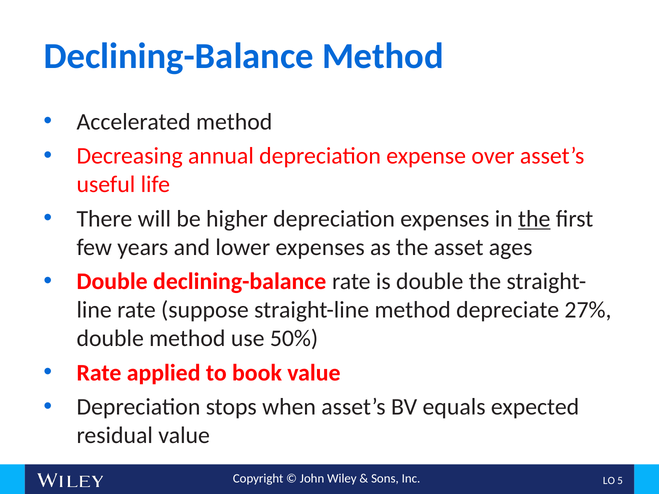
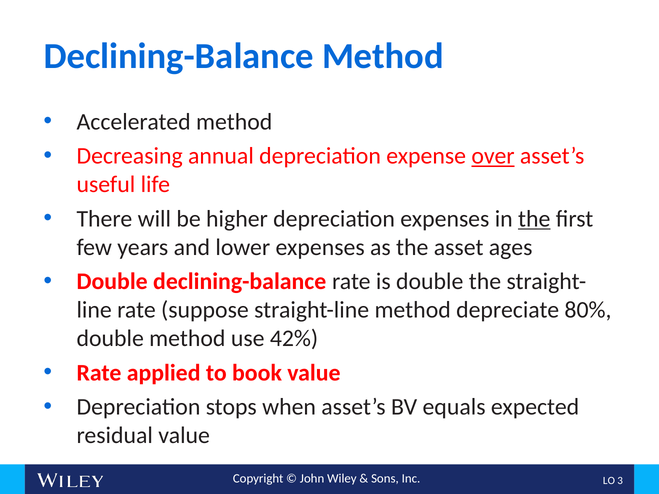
over underline: none -> present
27%: 27% -> 80%
50%: 50% -> 42%
5: 5 -> 3
